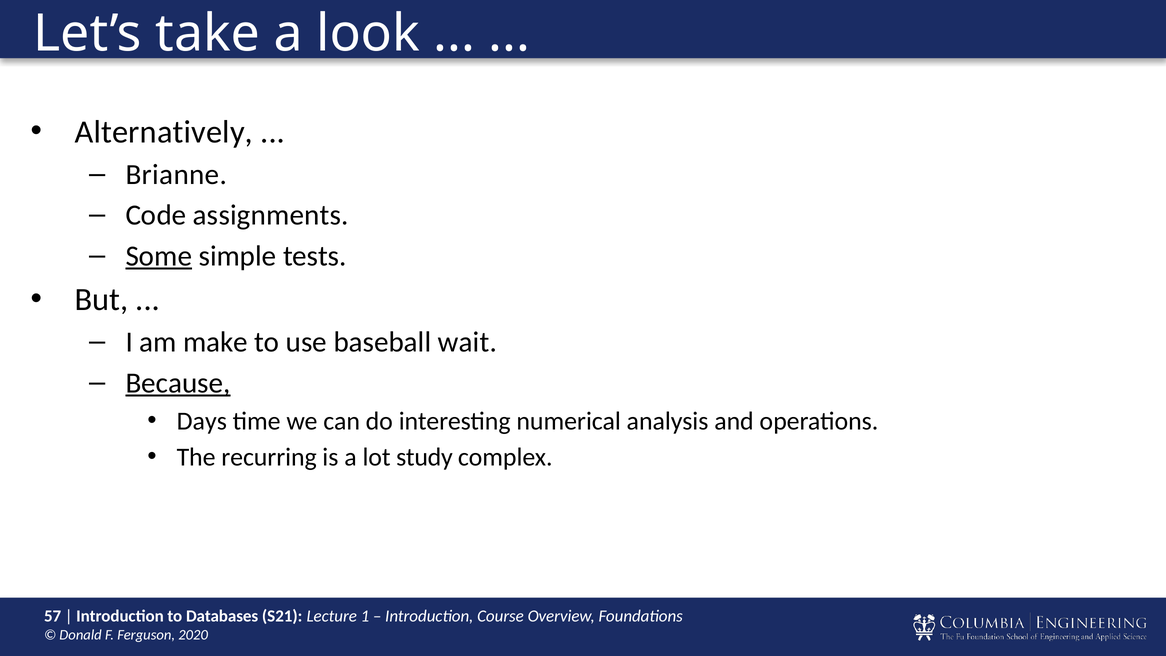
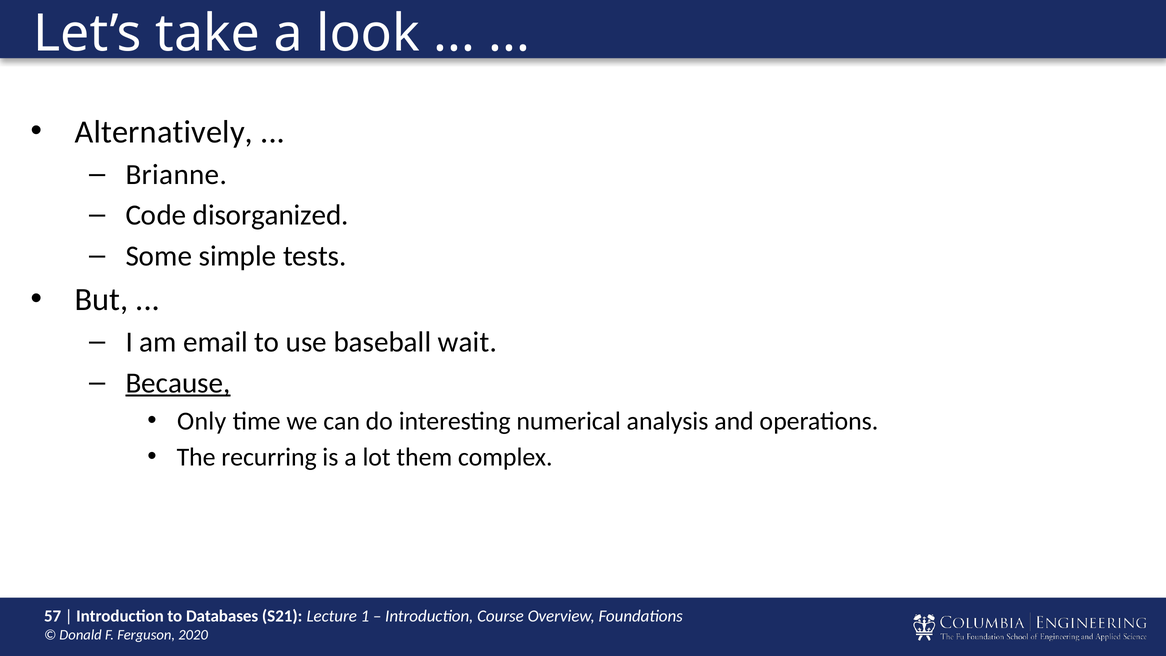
assignments: assignments -> disorganized
Some underline: present -> none
make: make -> email
Days: Days -> Only
study: study -> them
